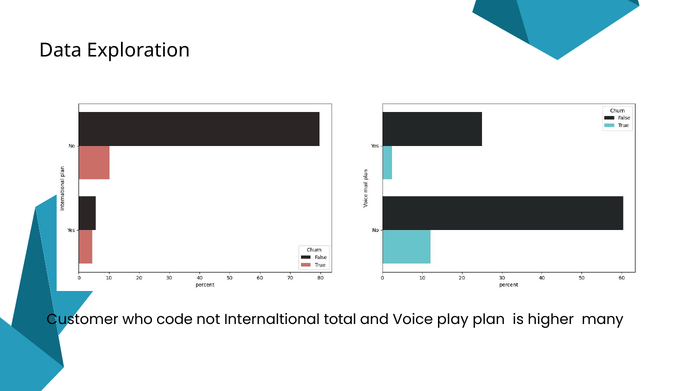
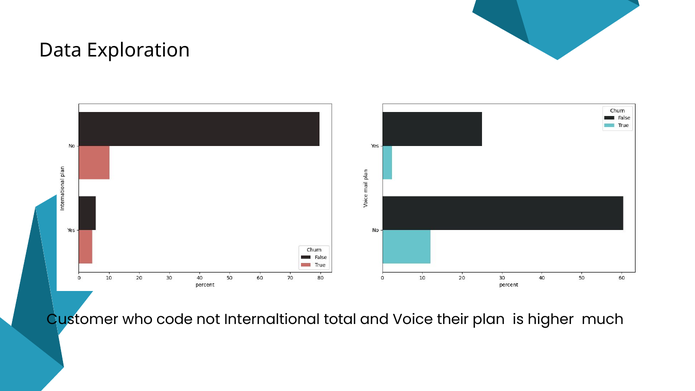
play: play -> their
many: many -> much
